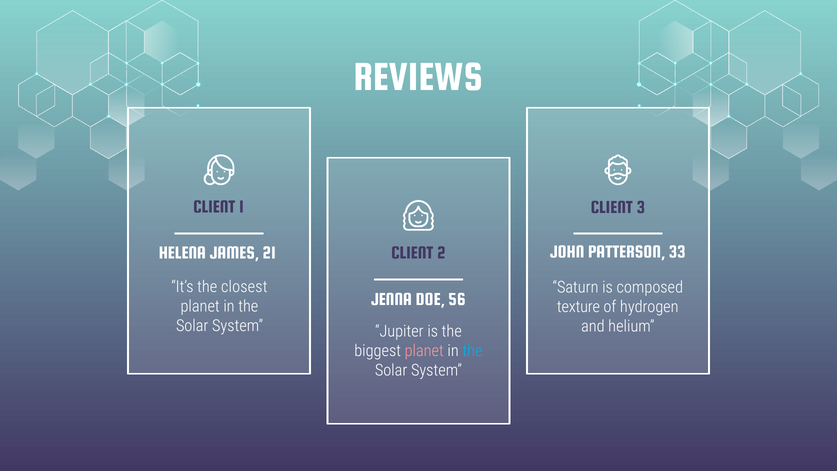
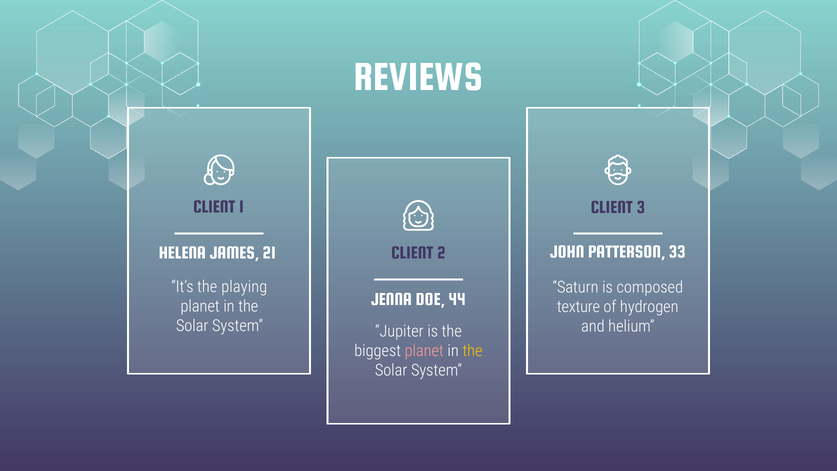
closest: closest -> playing
56: 56 -> 44
the at (473, 351) colour: light blue -> yellow
